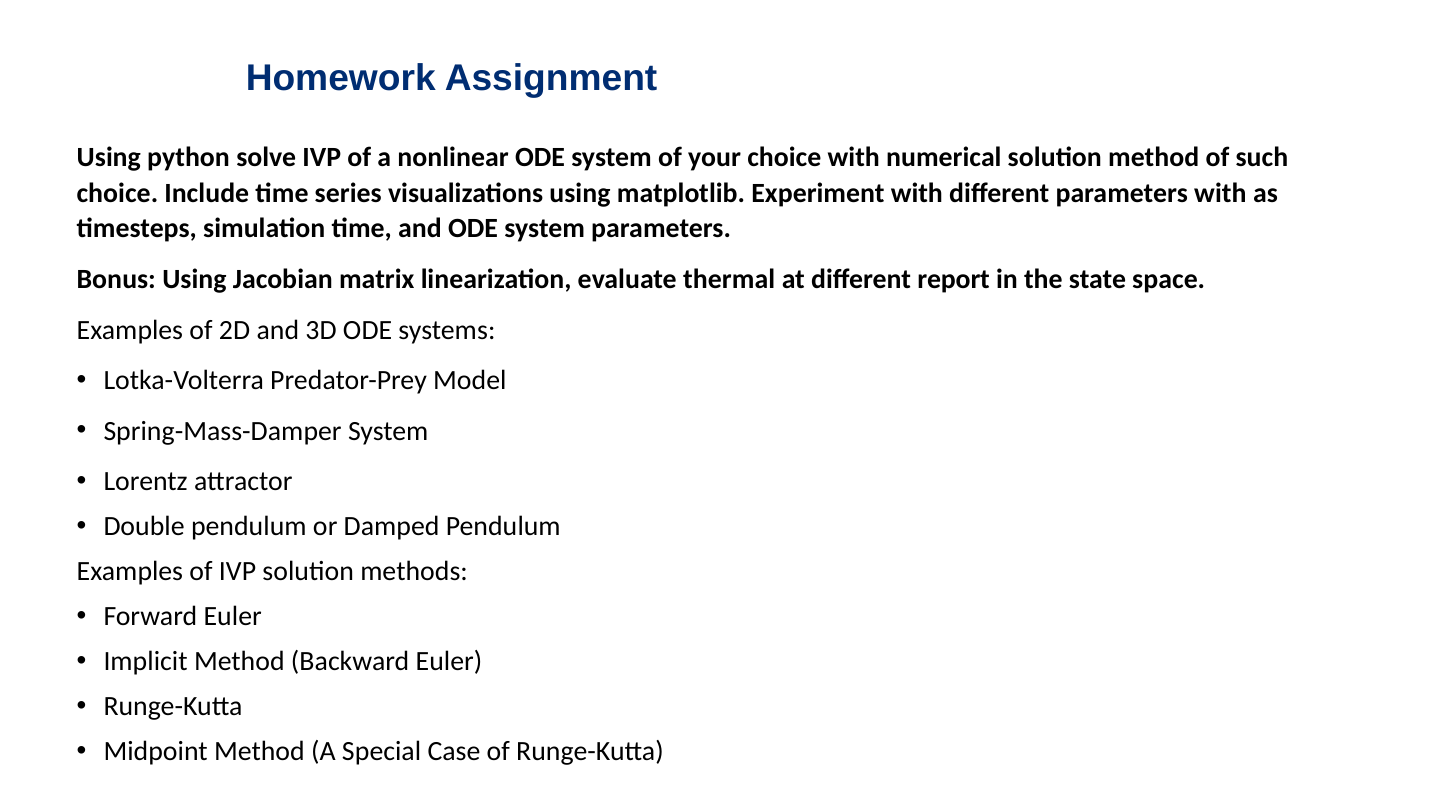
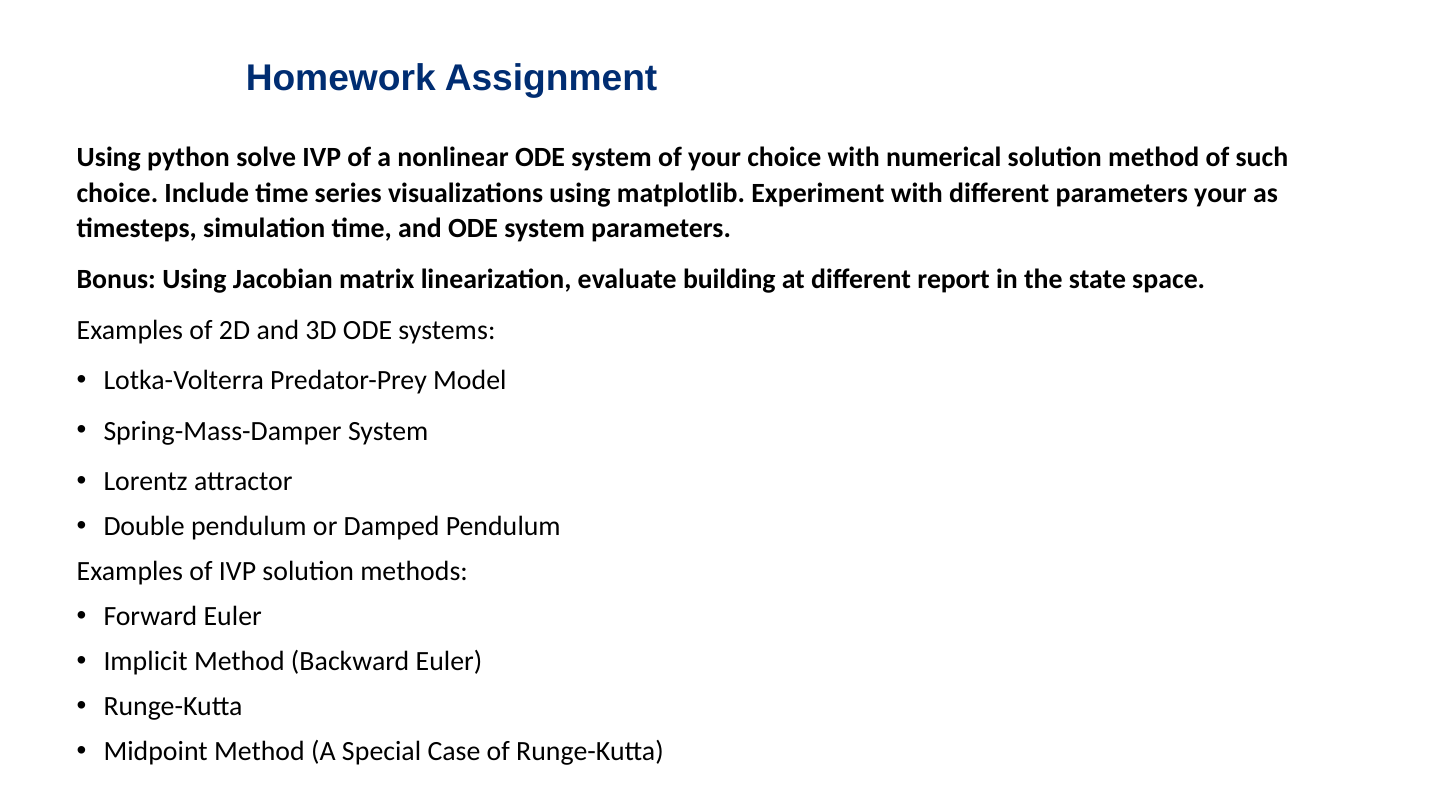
parameters with: with -> your
thermal: thermal -> building
